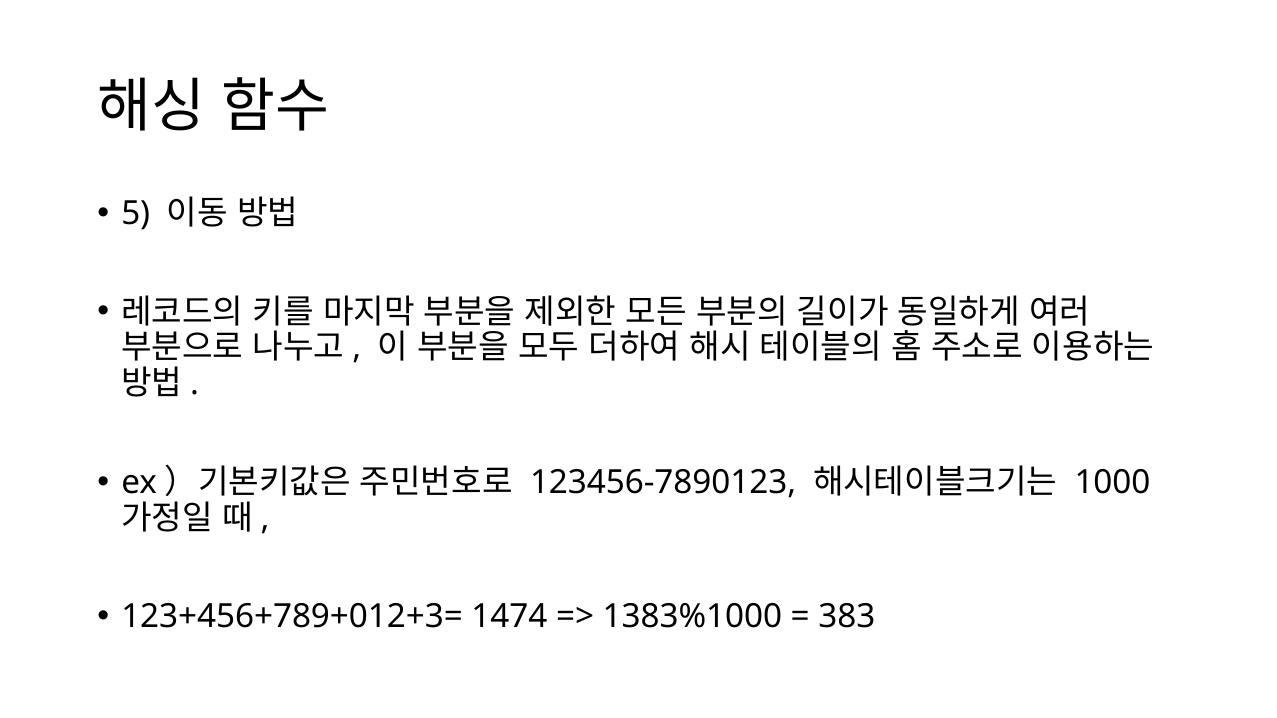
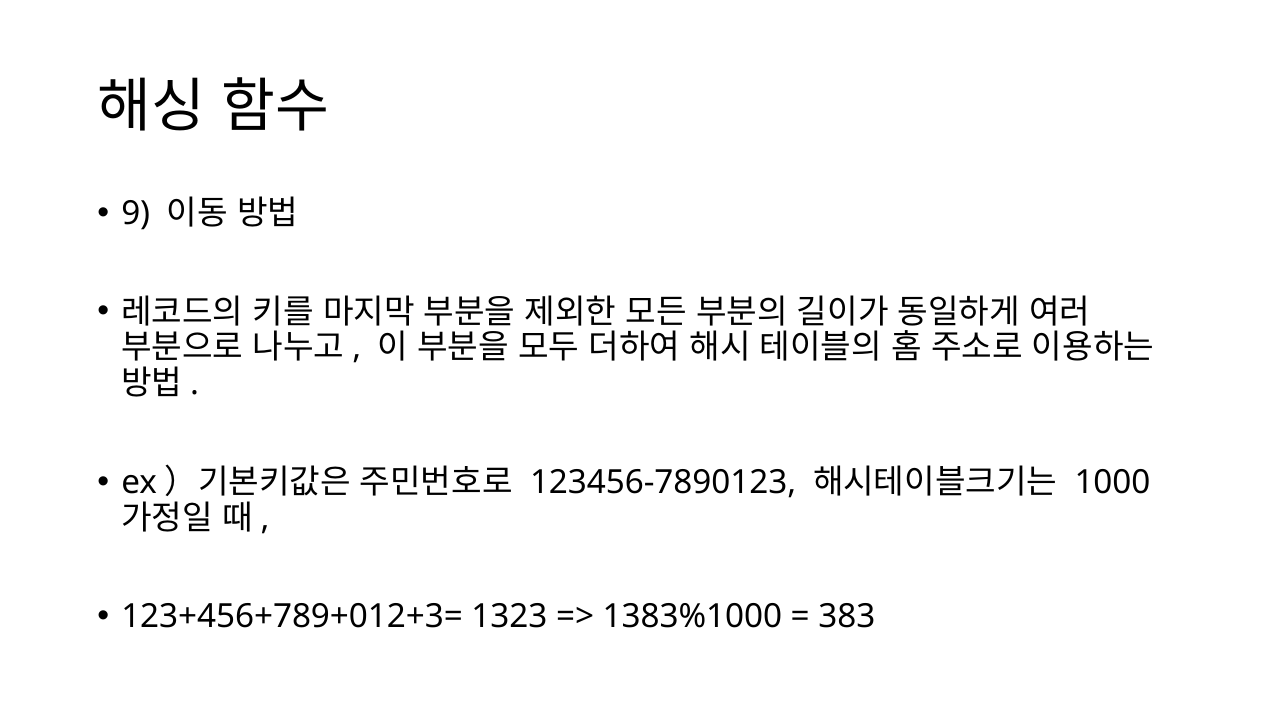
5: 5 -> 9
1474: 1474 -> 1323
